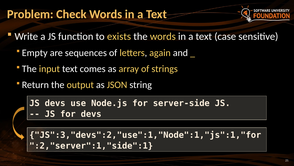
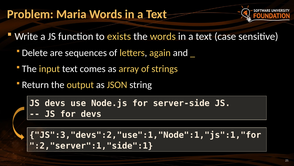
Check: Check -> Maria
Empty: Empty -> Delete
